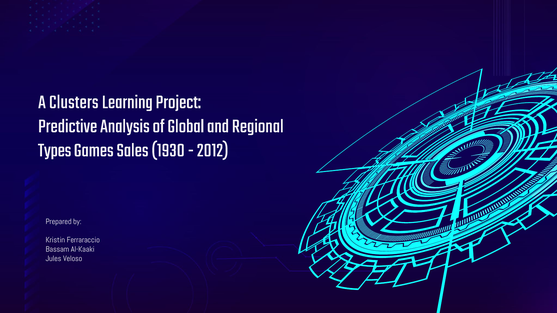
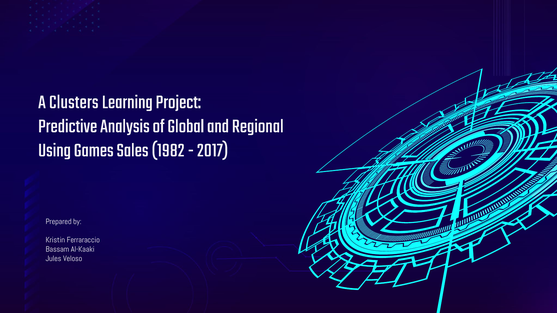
Types: Types -> Using
1930: 1930 -> 1982
2012: 2012 -> 2017
